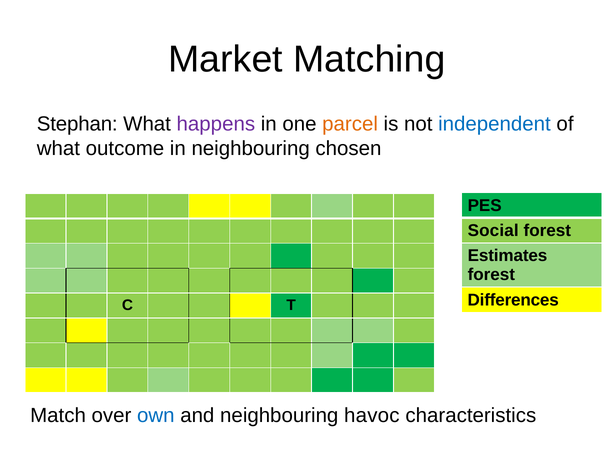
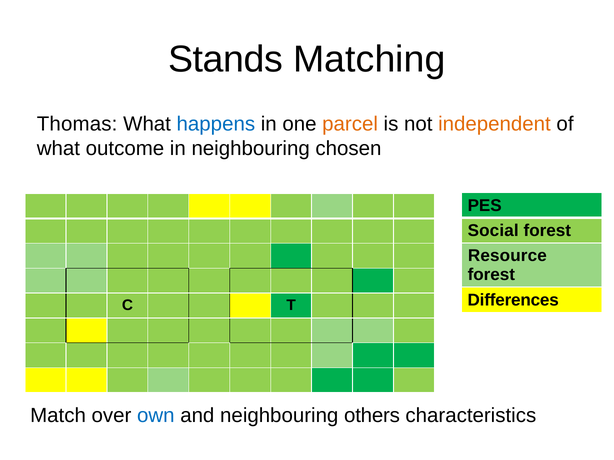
Market: Market -> Stands
Stephan: Stephan -> Thomas
happens colour: purple -> blue
independent colour: blue -> orange
Estimates: Estimates -> Resource
havoc: havoc -> others
